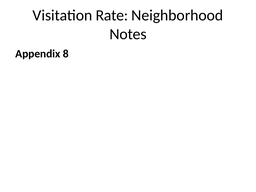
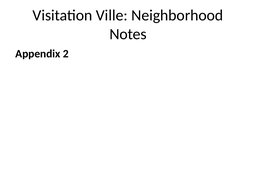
Rate: Rate -> Ville
8: 8 -> 2
